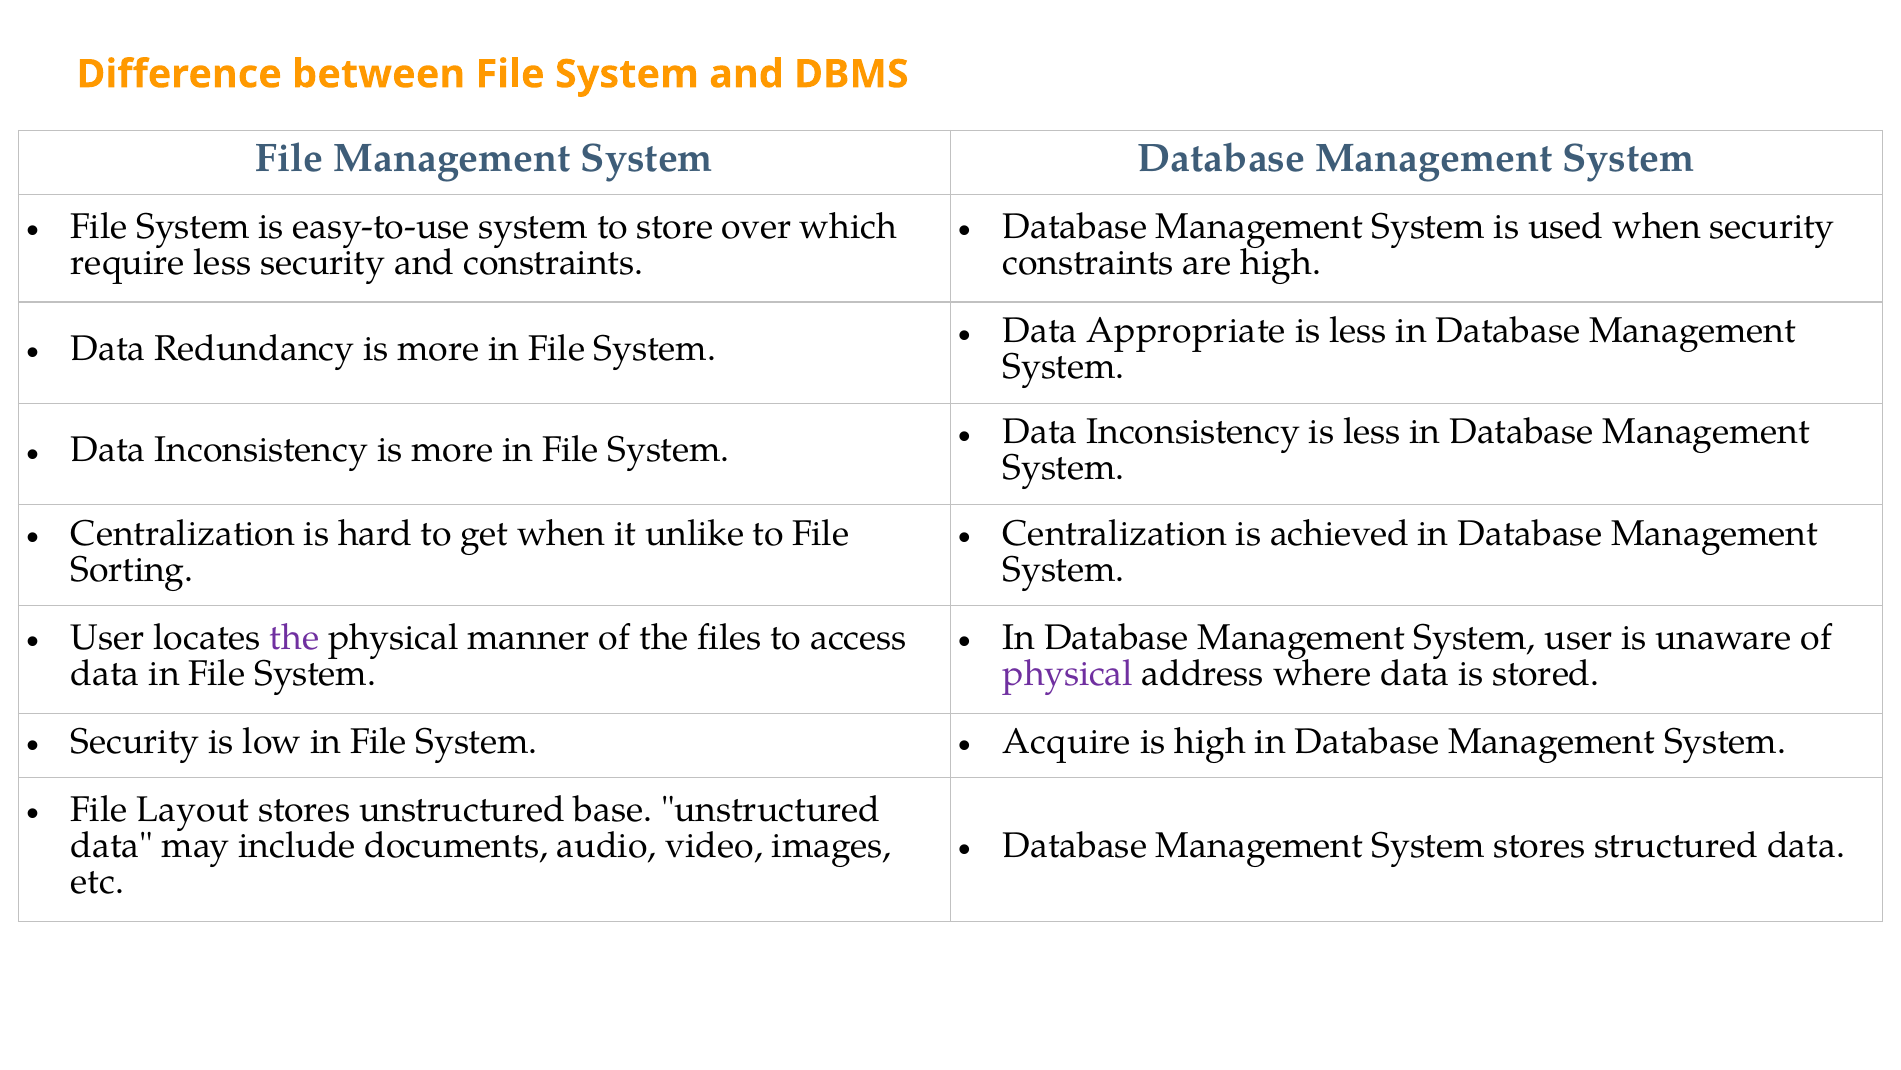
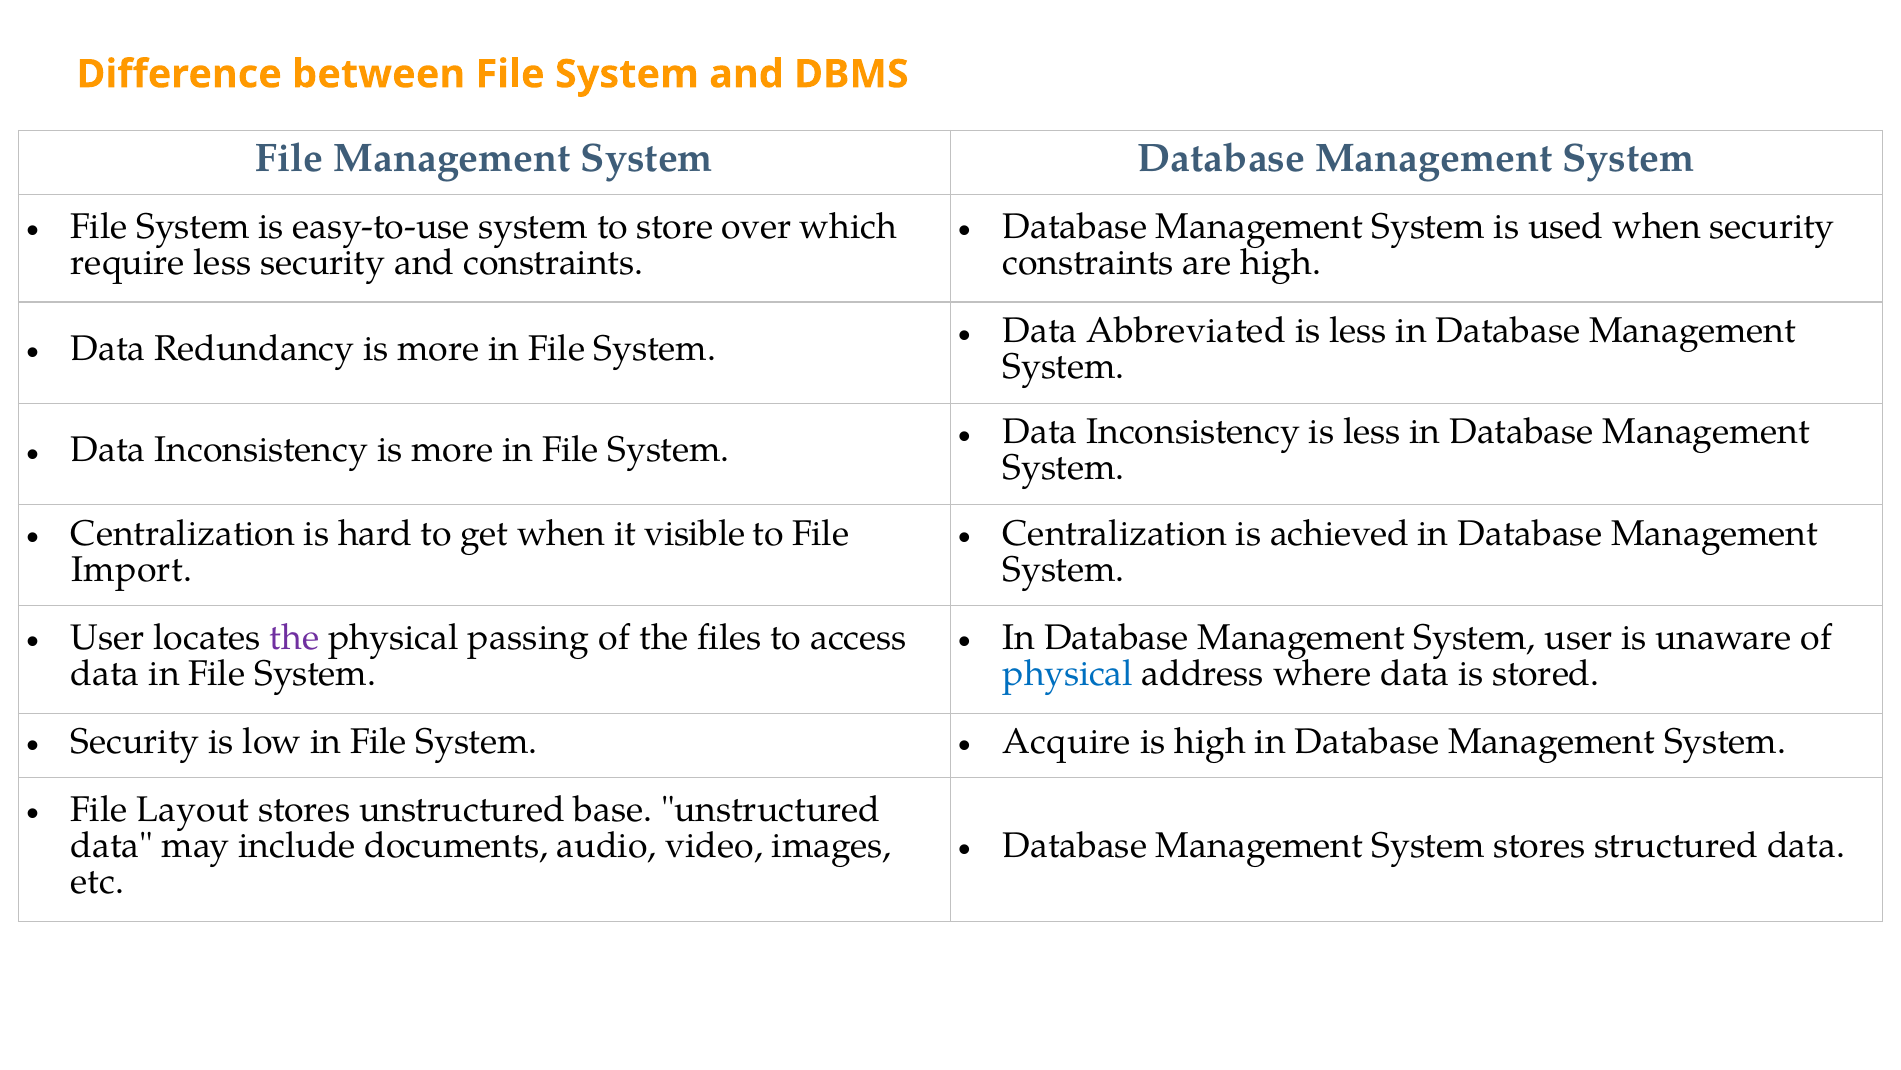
Appropriate: Appropriate -> Abbreviated
unlike: unlike -> visible
Sorting: Sorting -> Import
manner: manner -> passing
physical at (1068, 673) colour: purple -> blue
